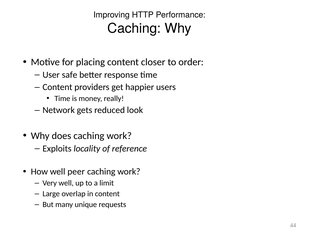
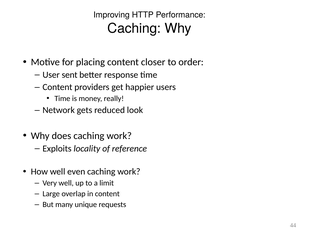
safe: safe -> sent
peer: peer -> even
